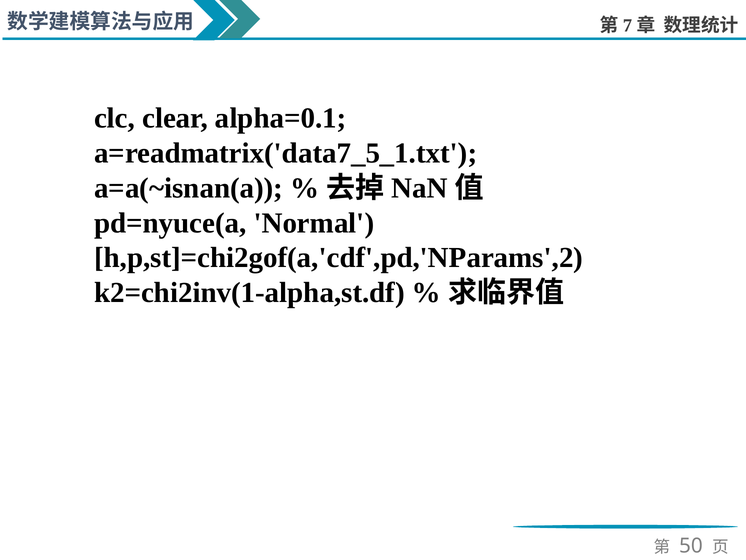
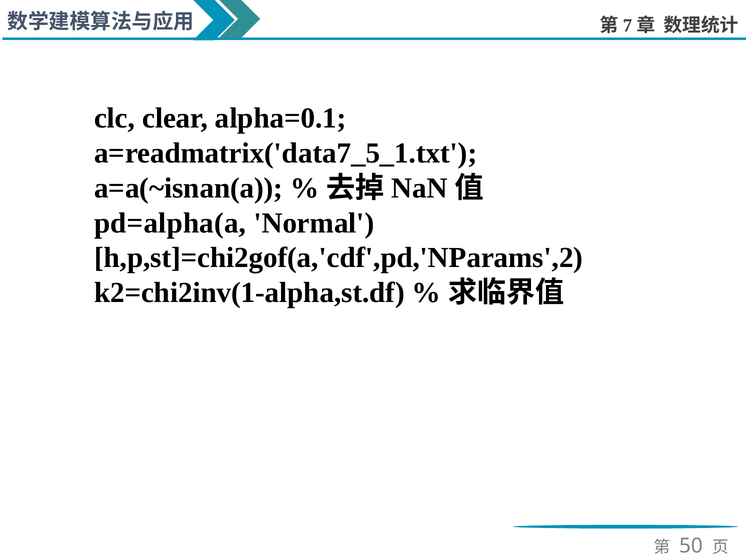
pd=nyuce(a: pd=nyuce(a -> pd=alpha(a
